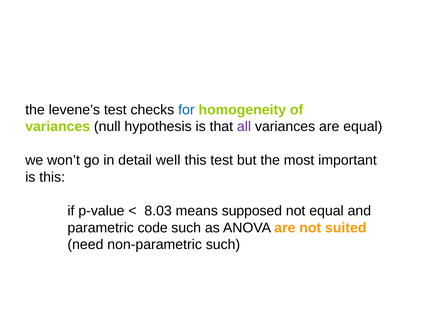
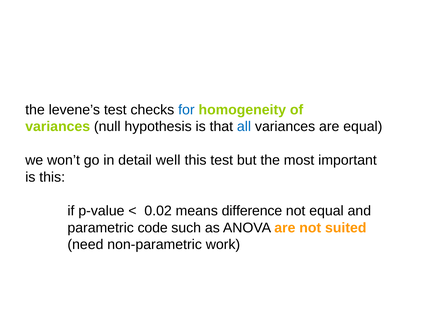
all colour: purple -> blue
8.03: 8.03 -> 0.02
supposed: supposed -> difference
non-parametric such: such -> work
